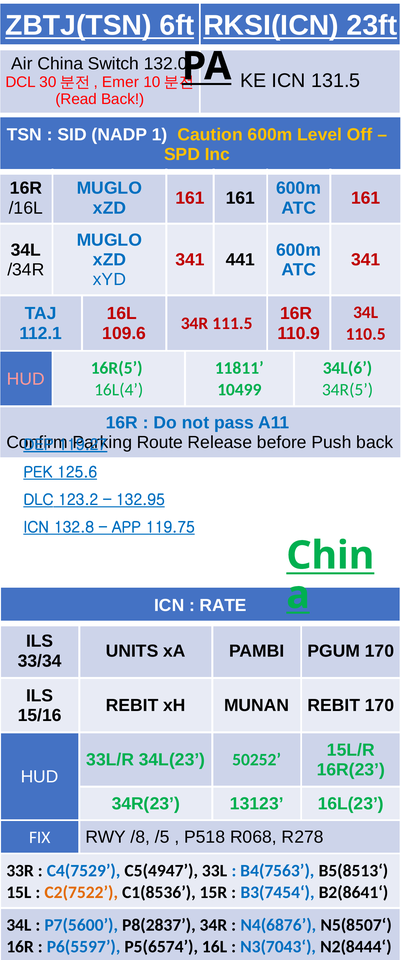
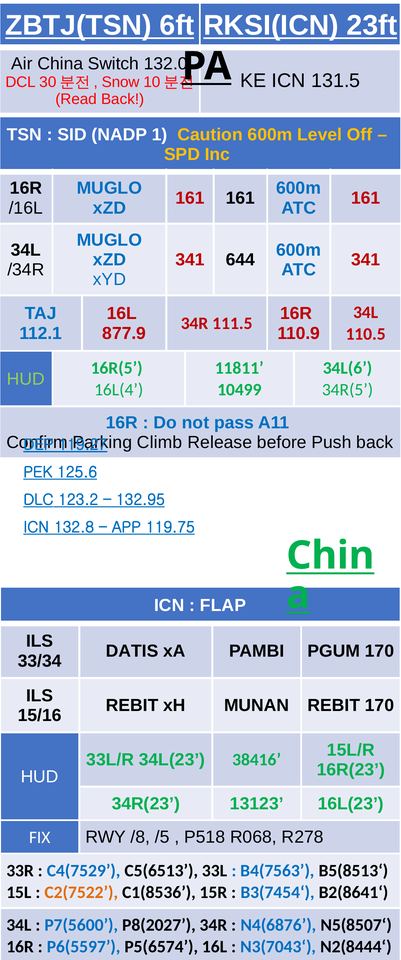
Emer: Emer -> Snow
441: 441 -> 644
109.6: 109.6 -> 877.9
HUD at (26, 379) colour: pink -> light green
Route: Route -> Climb
RATE: RATE -> FLAP
UNITS: UNITS -> DATIS
50252: 50252 -> 38416
C5(4947: C5(4947 -> C5(6513
P8(2837: P8(2837 -> P8(2027
